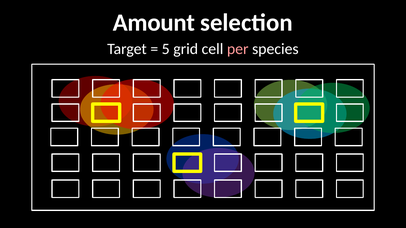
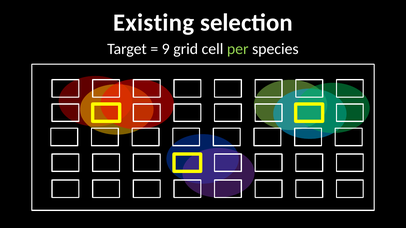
Amount: Amount -> Existing
5: 5 -> 9
per colour: pink -> light green
